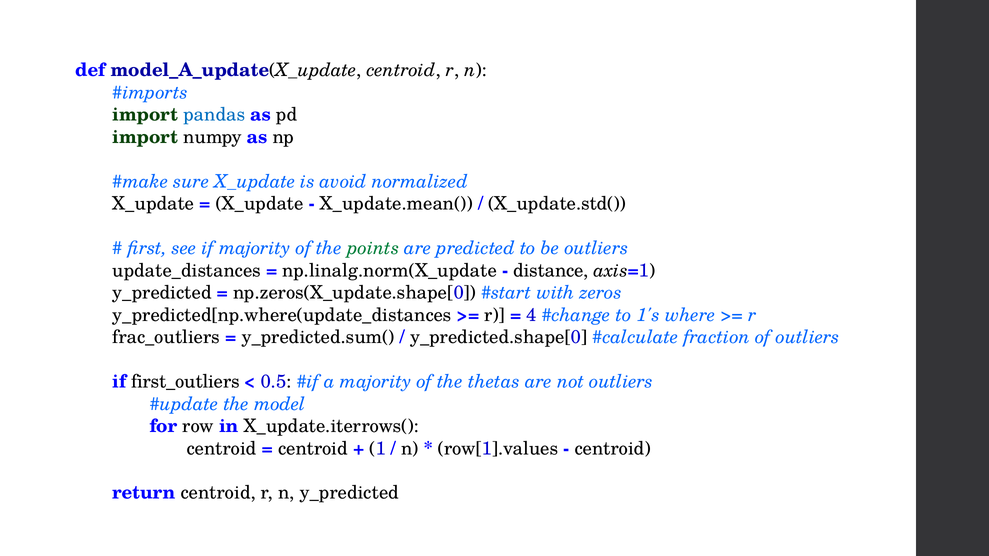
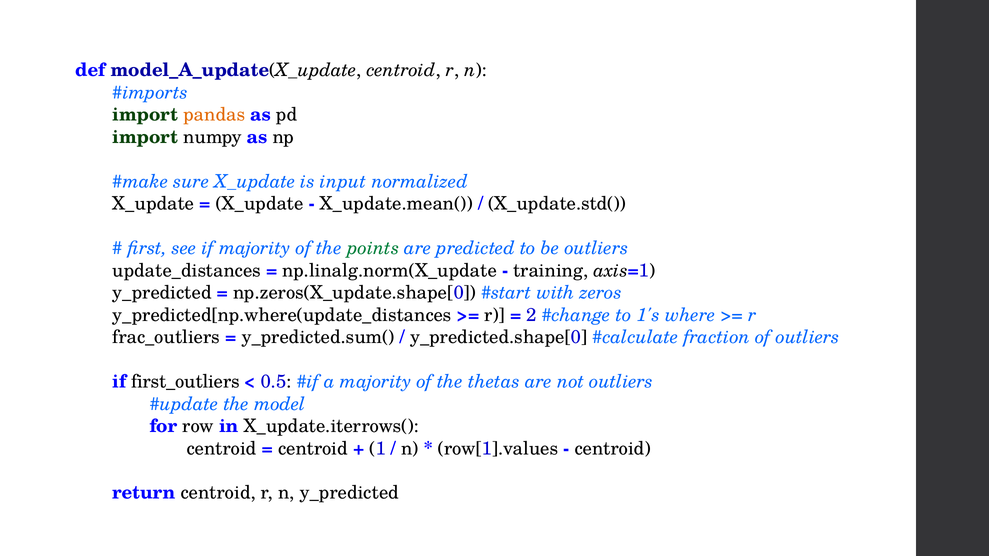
pandas colour: blue -> orange
avoid: avoid -> input
distance: distance -> training
4: 4 -> 2
